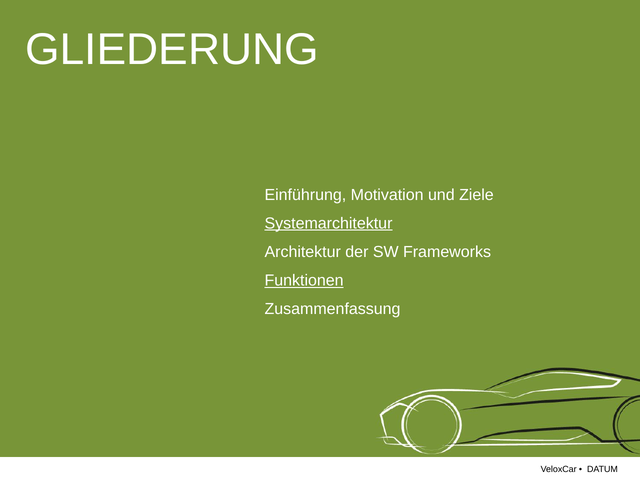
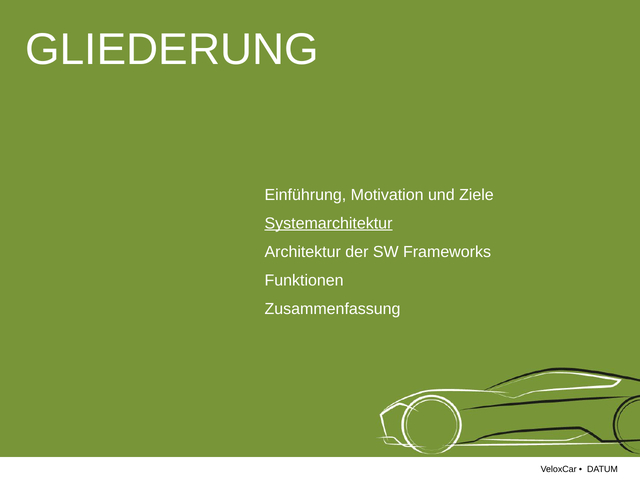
Funktionen underline: present -> none
